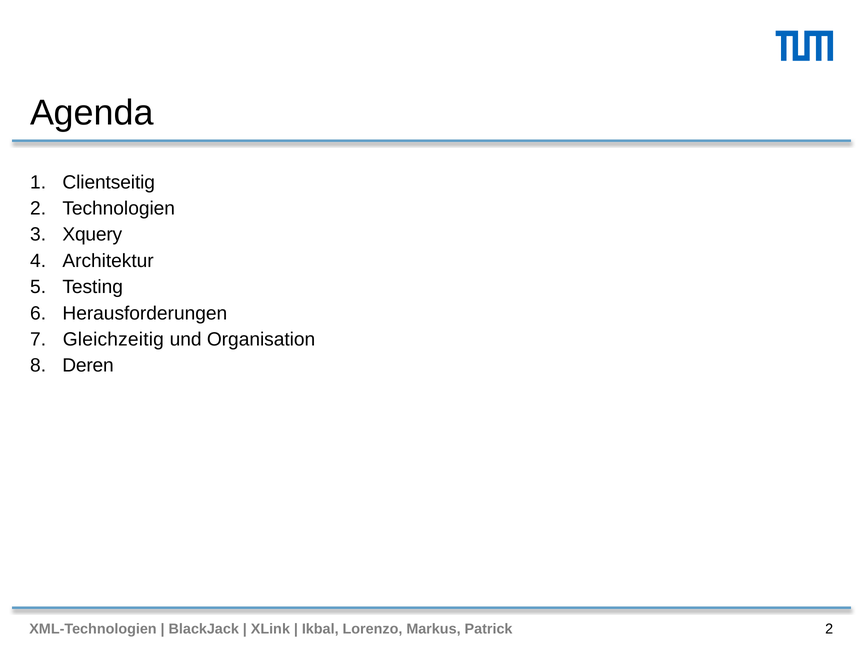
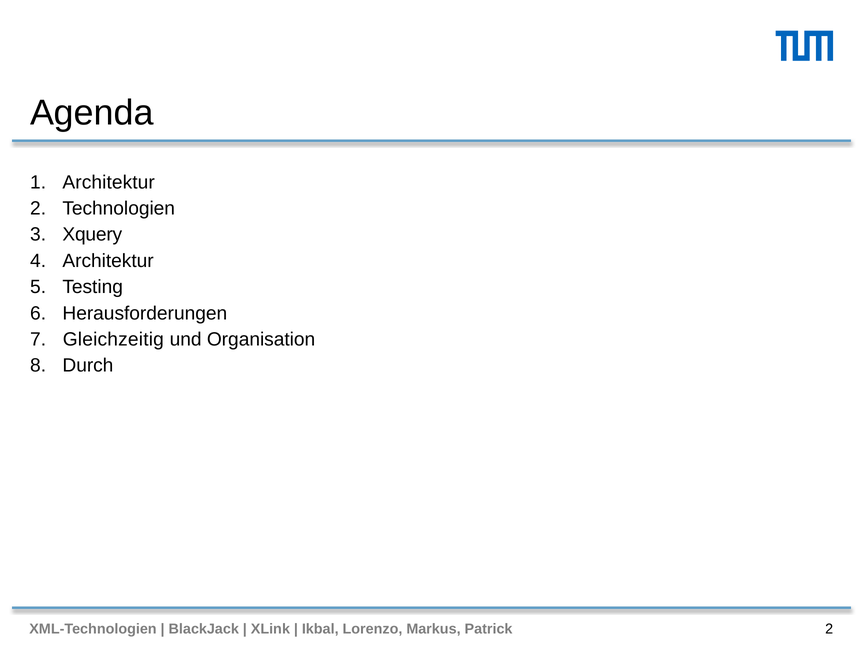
Clientseitig at (109, 182): Clientseitig -> Architektur
Deren: Deren -> Durch
